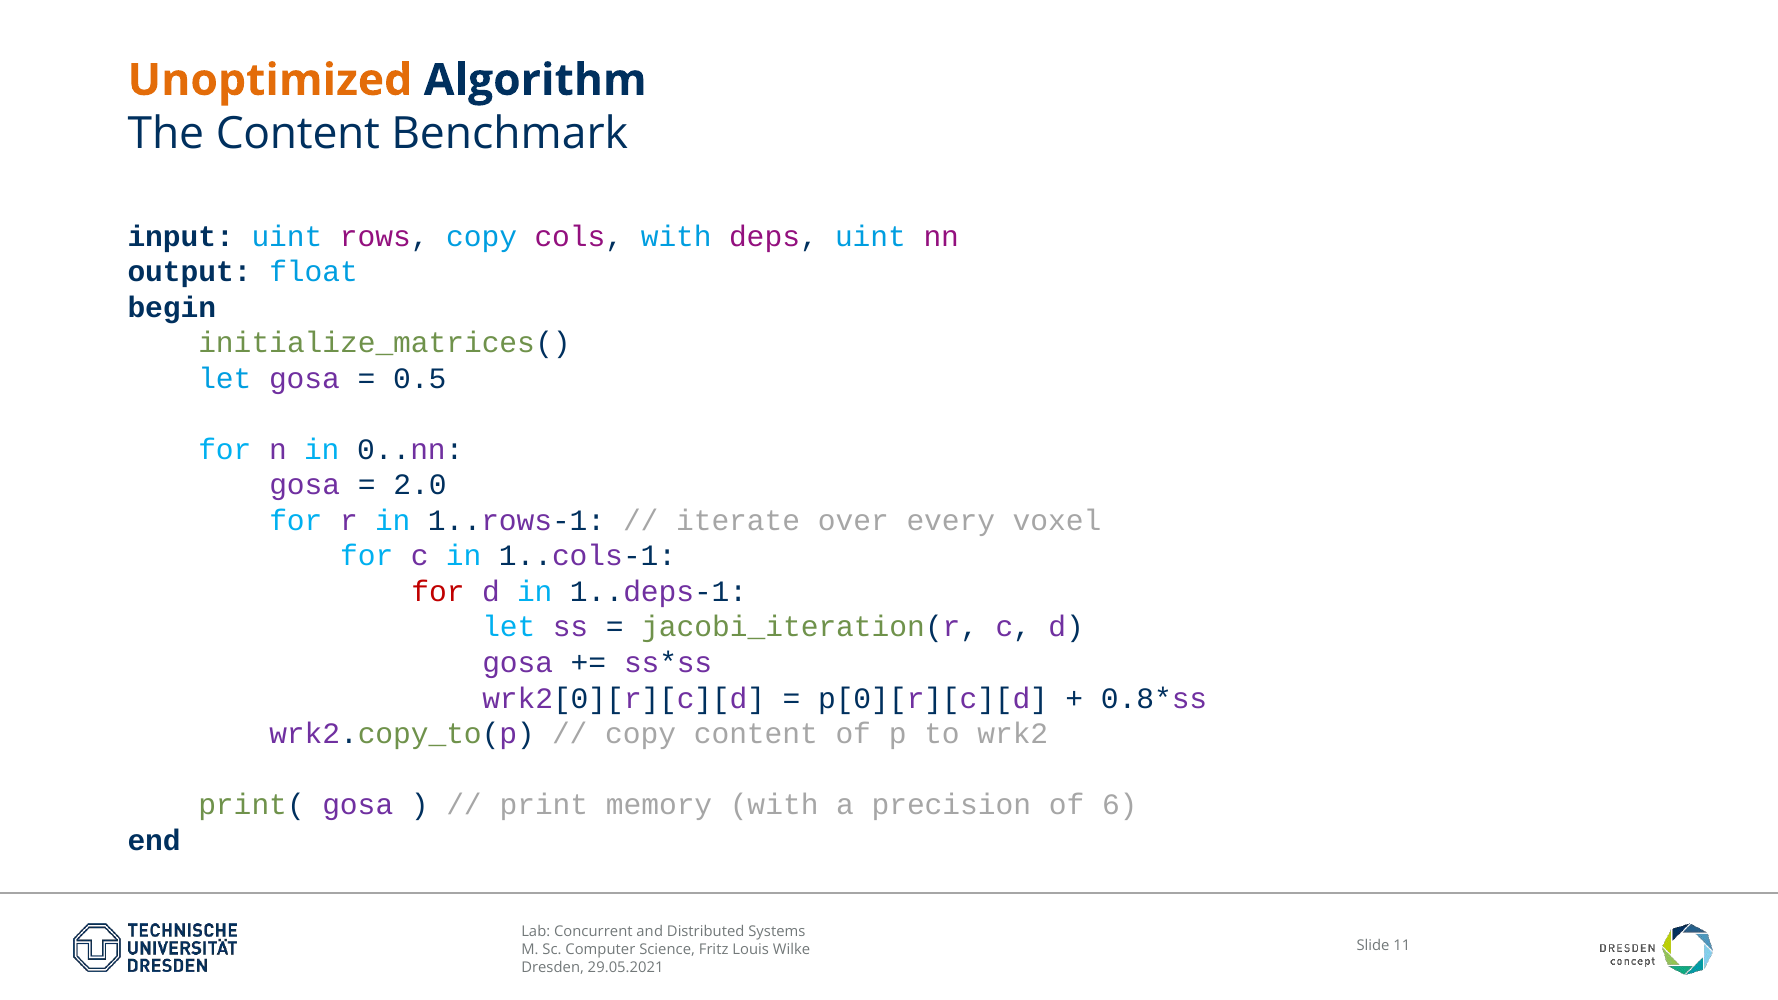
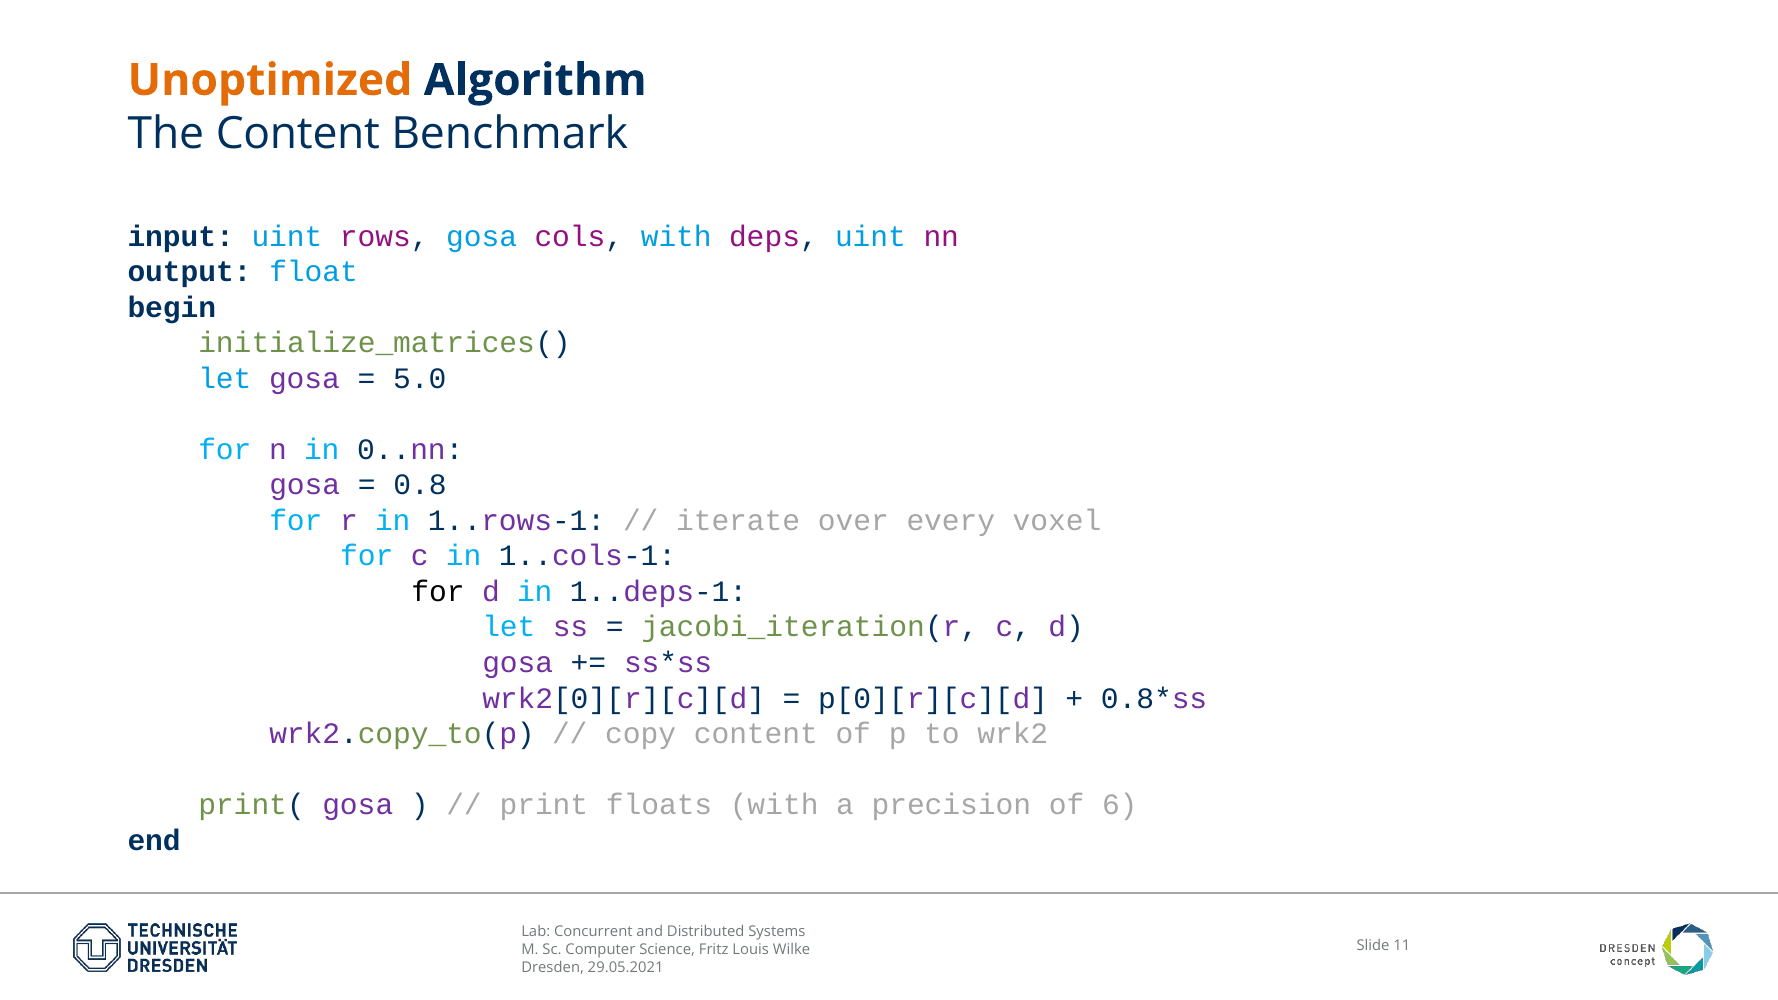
rows copy: copy -> gosa
0.5: 0.5 -> 5.0
2.0: 2.0 -> 0.8
for at (438, 592) colour: red -> black
memory: memory -> floats
